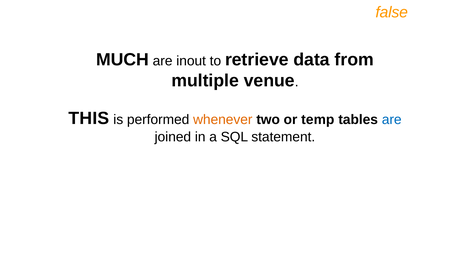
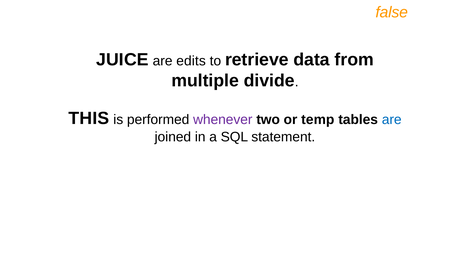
MUCH: MUCH -> JUICE
inout: inout -> edits
venue: venue -> divide
whenever colour: orange -> purple
